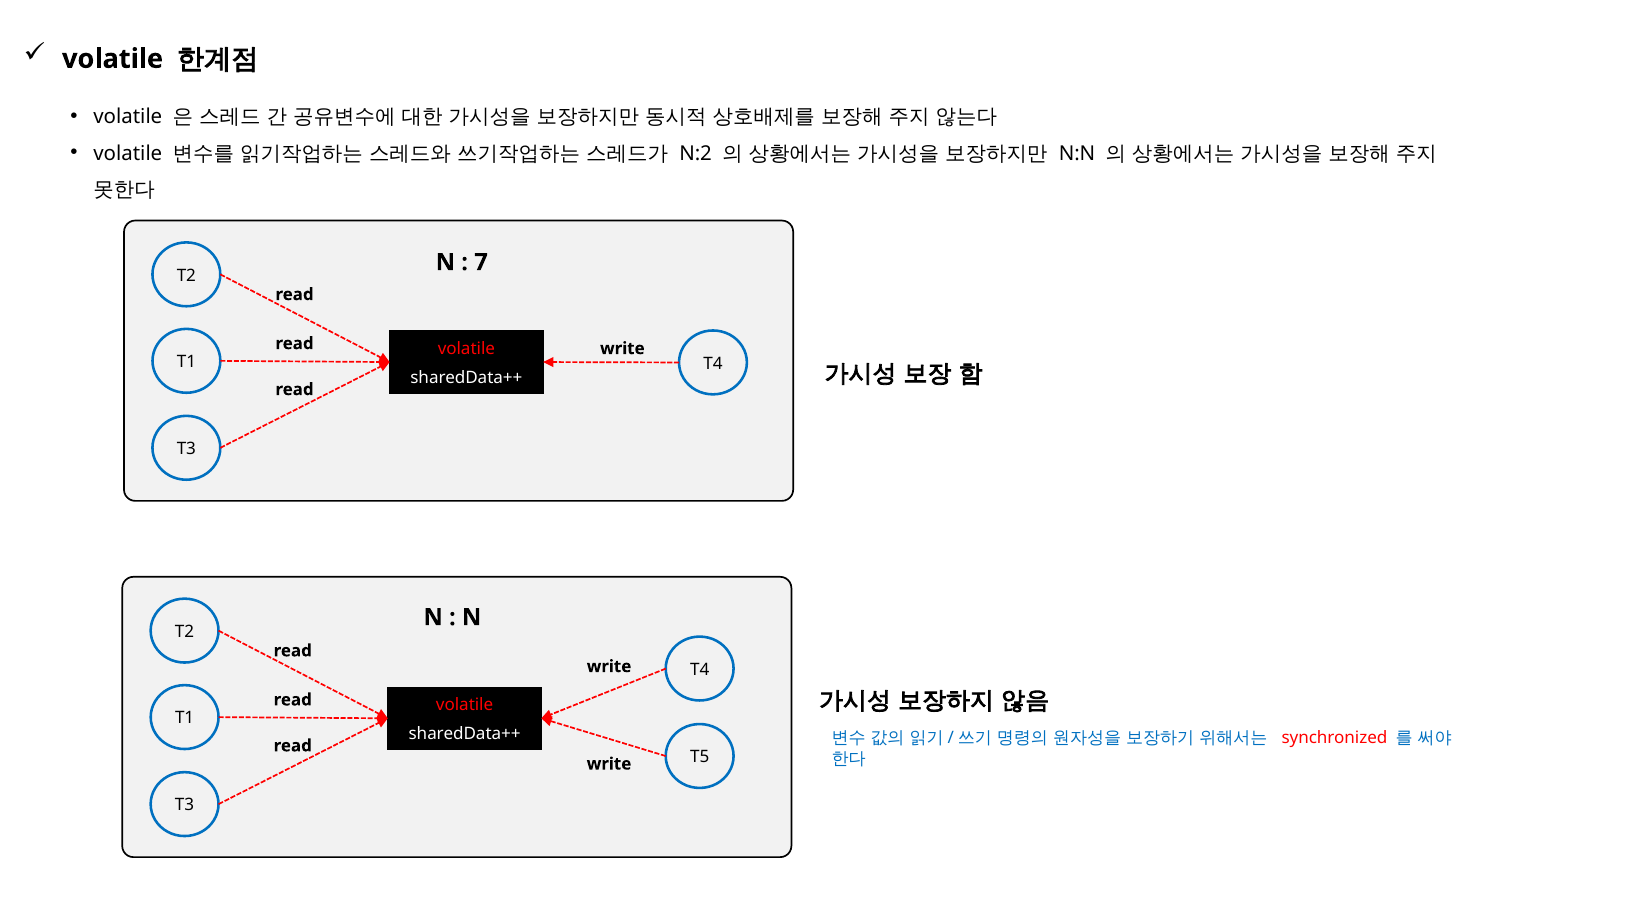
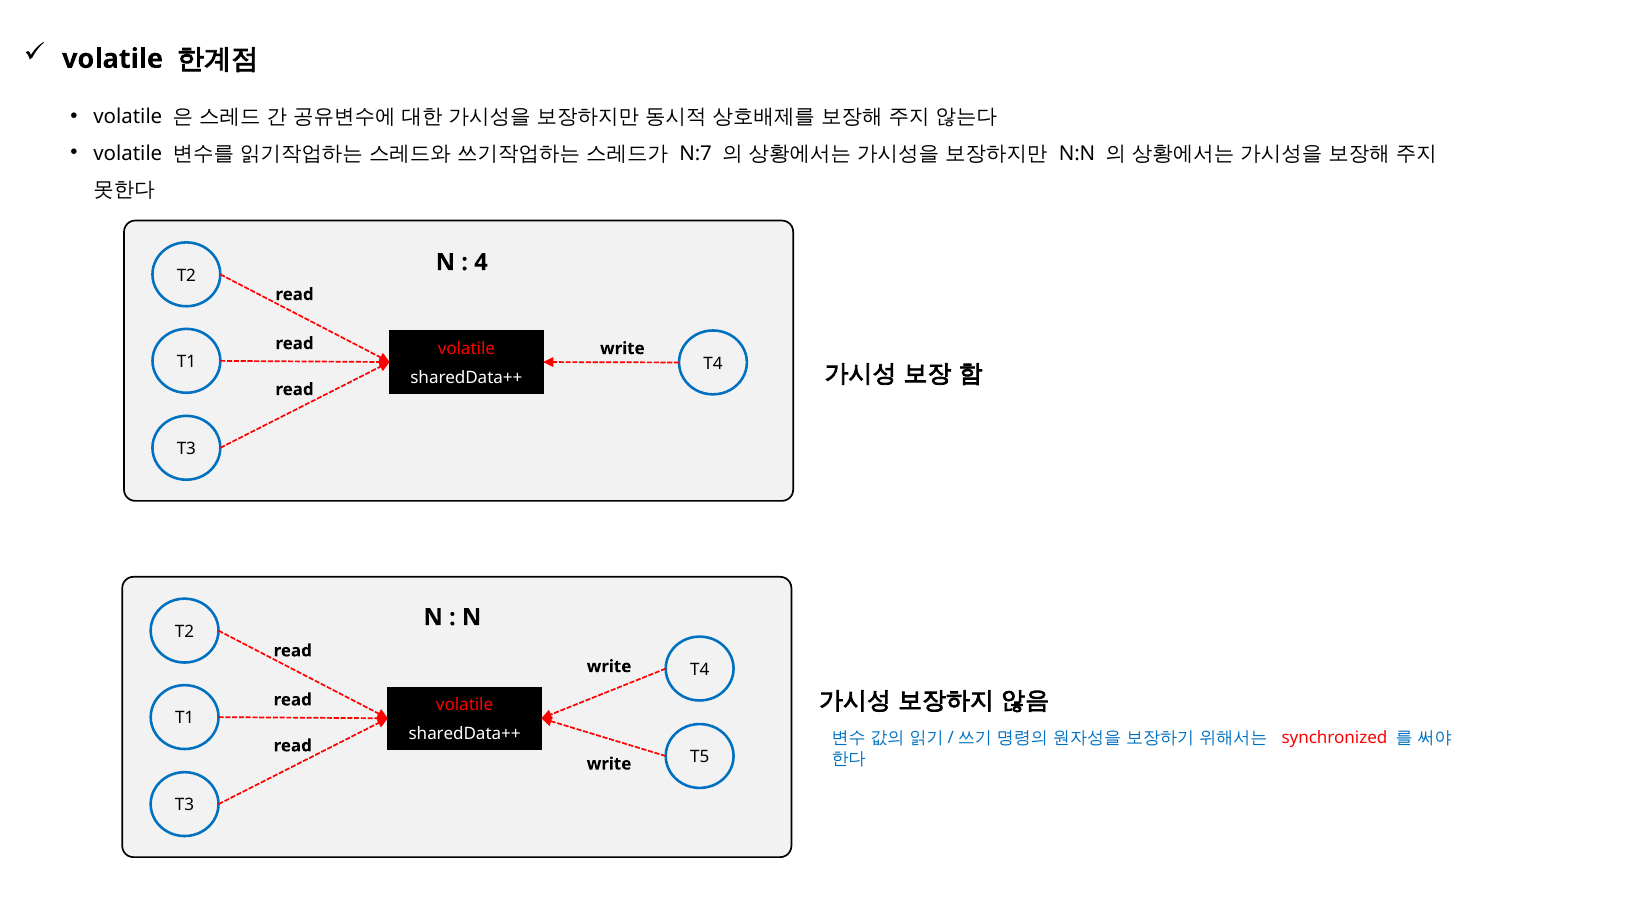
N:2: N:2 -> N:7
7: 7 -> 4
